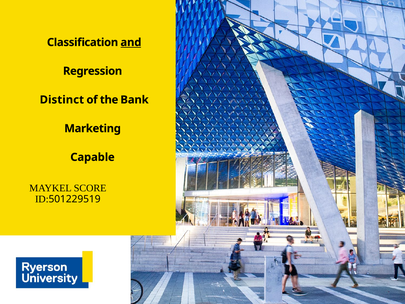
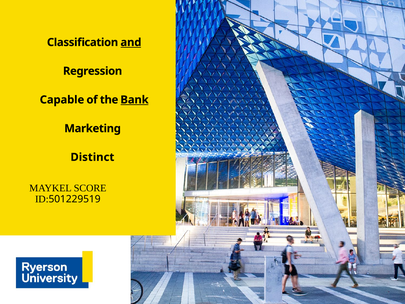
Distinct: Distinct -> Capable
Bank underline: none -> present
Capable: Capable -> Distinct
